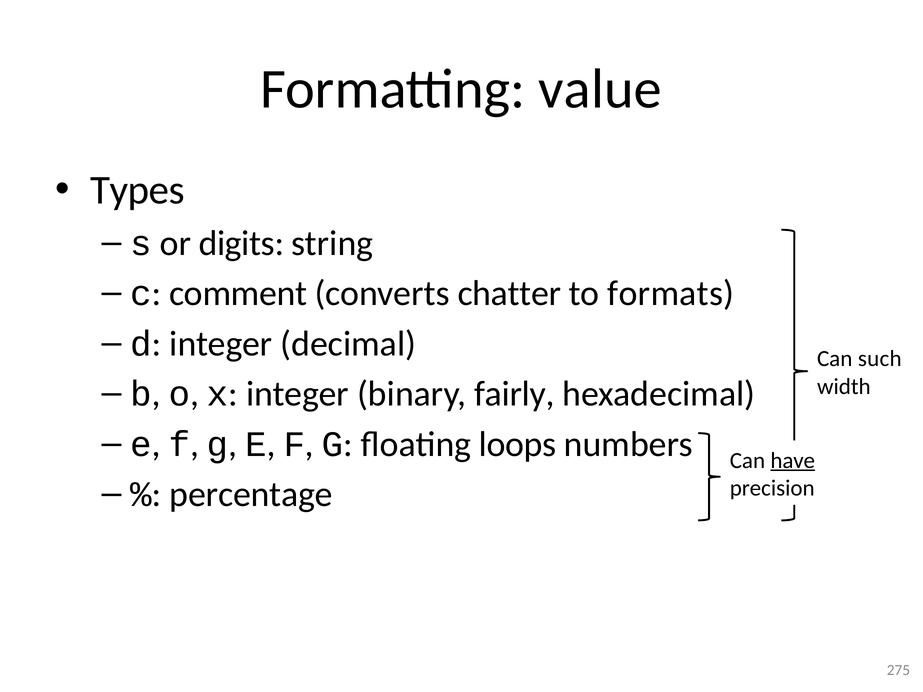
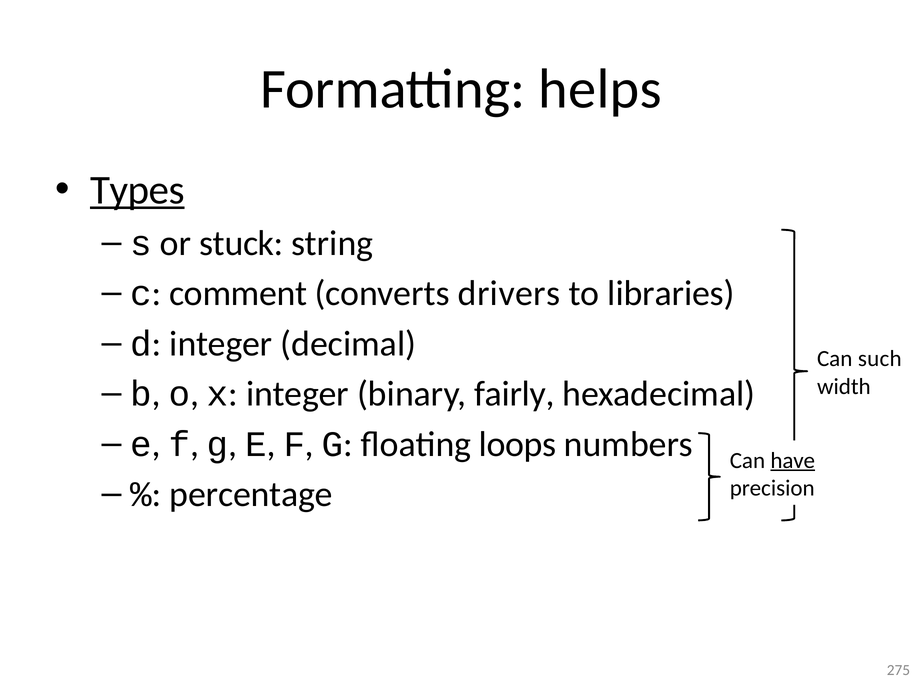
value: value -> helps
Types underline: none -> present
digits: digits -> stuck
chatter: chatter -> drivers
formats: formats -> libraries
